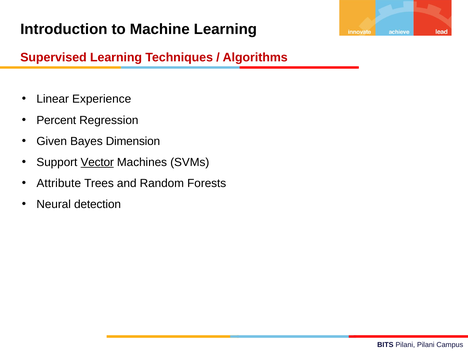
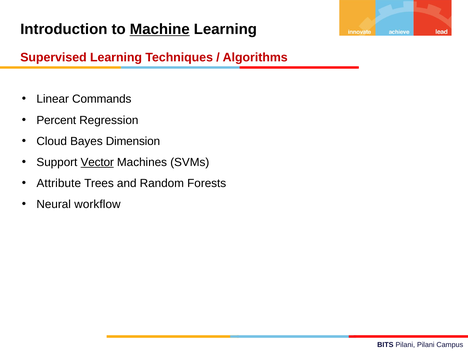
Machine underline: none -> present
Experience: Experience -> Commands
Given: Given -> Cloud
detection: detection -> workflow
